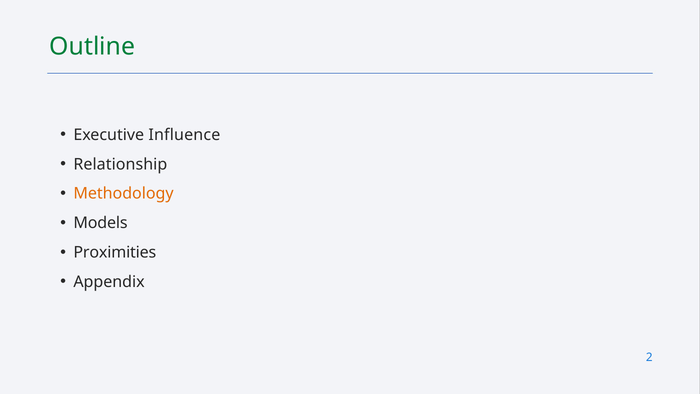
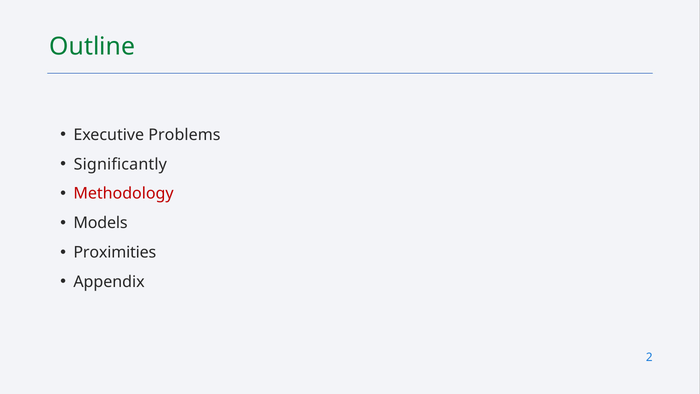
Influence: Influence -> Problems
Relationship: Relationship -> Significantly
Methodology colour: orange -> red
